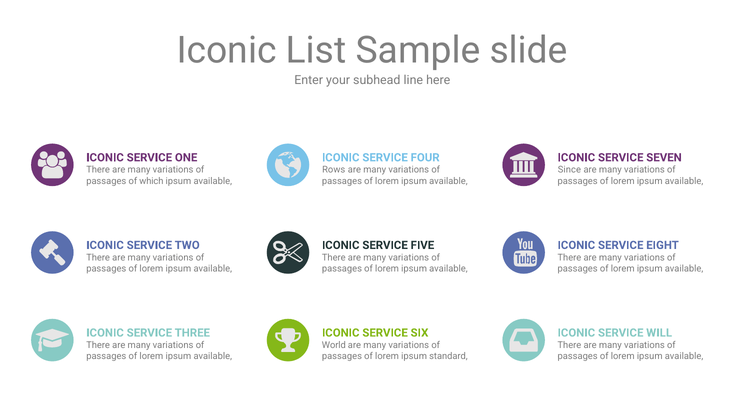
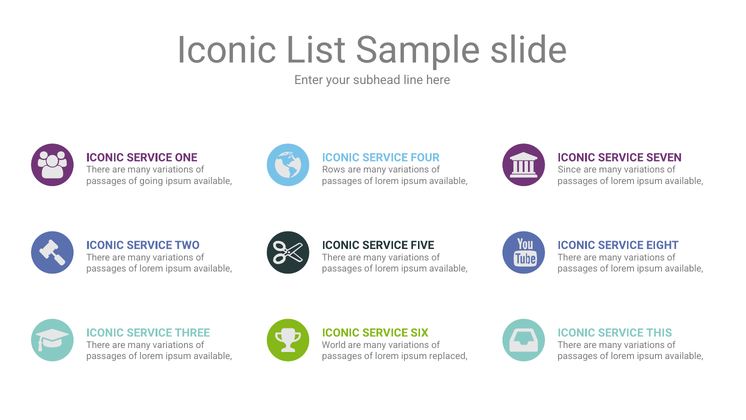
which: which -> going
WILL: WILL -> THIS
standard: standard -> replaced
